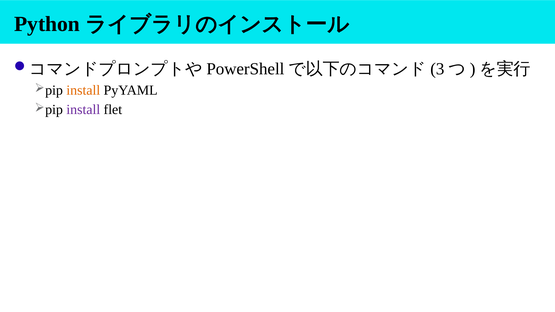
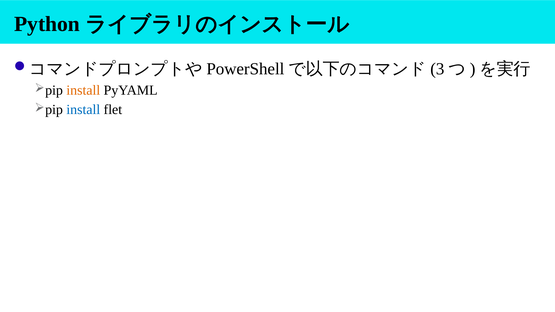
install at (83, 110) colour: purple -> blue
